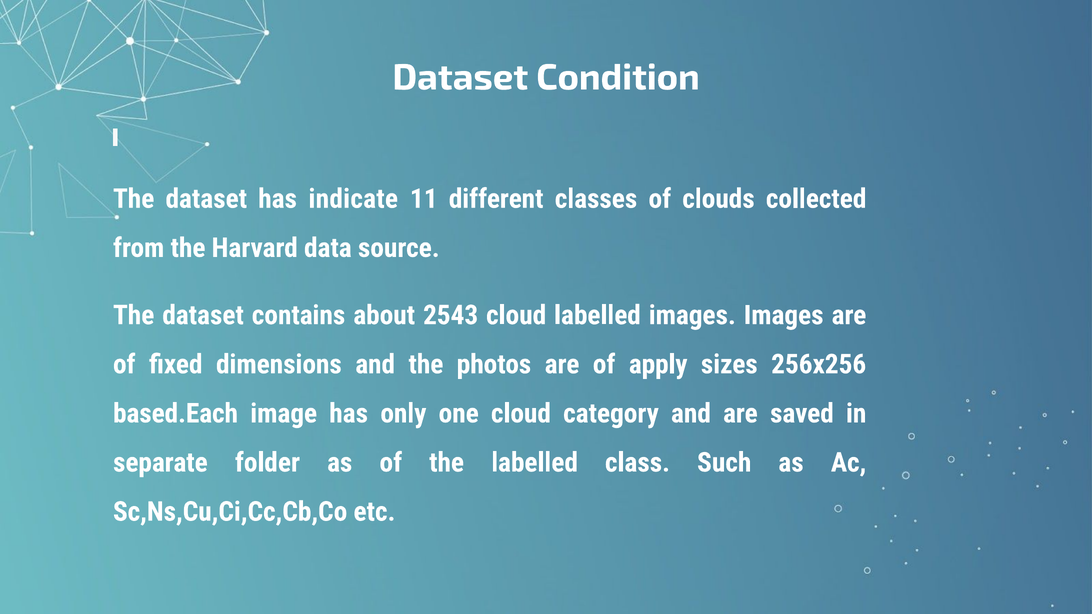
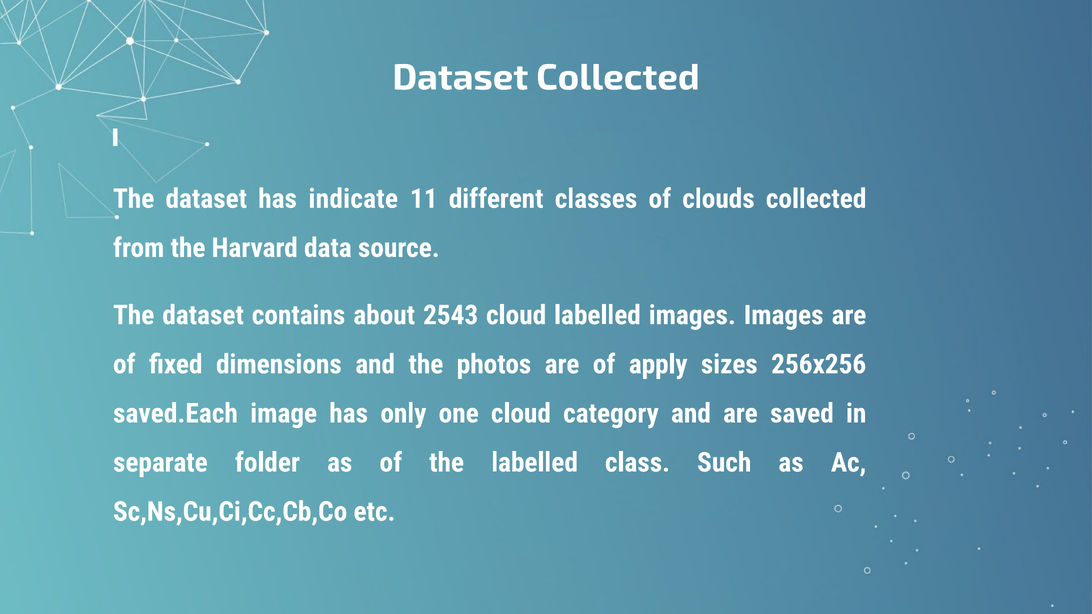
Dataset Condition: Condition -> Collected
based.Each: based.Each -> saved.Each
